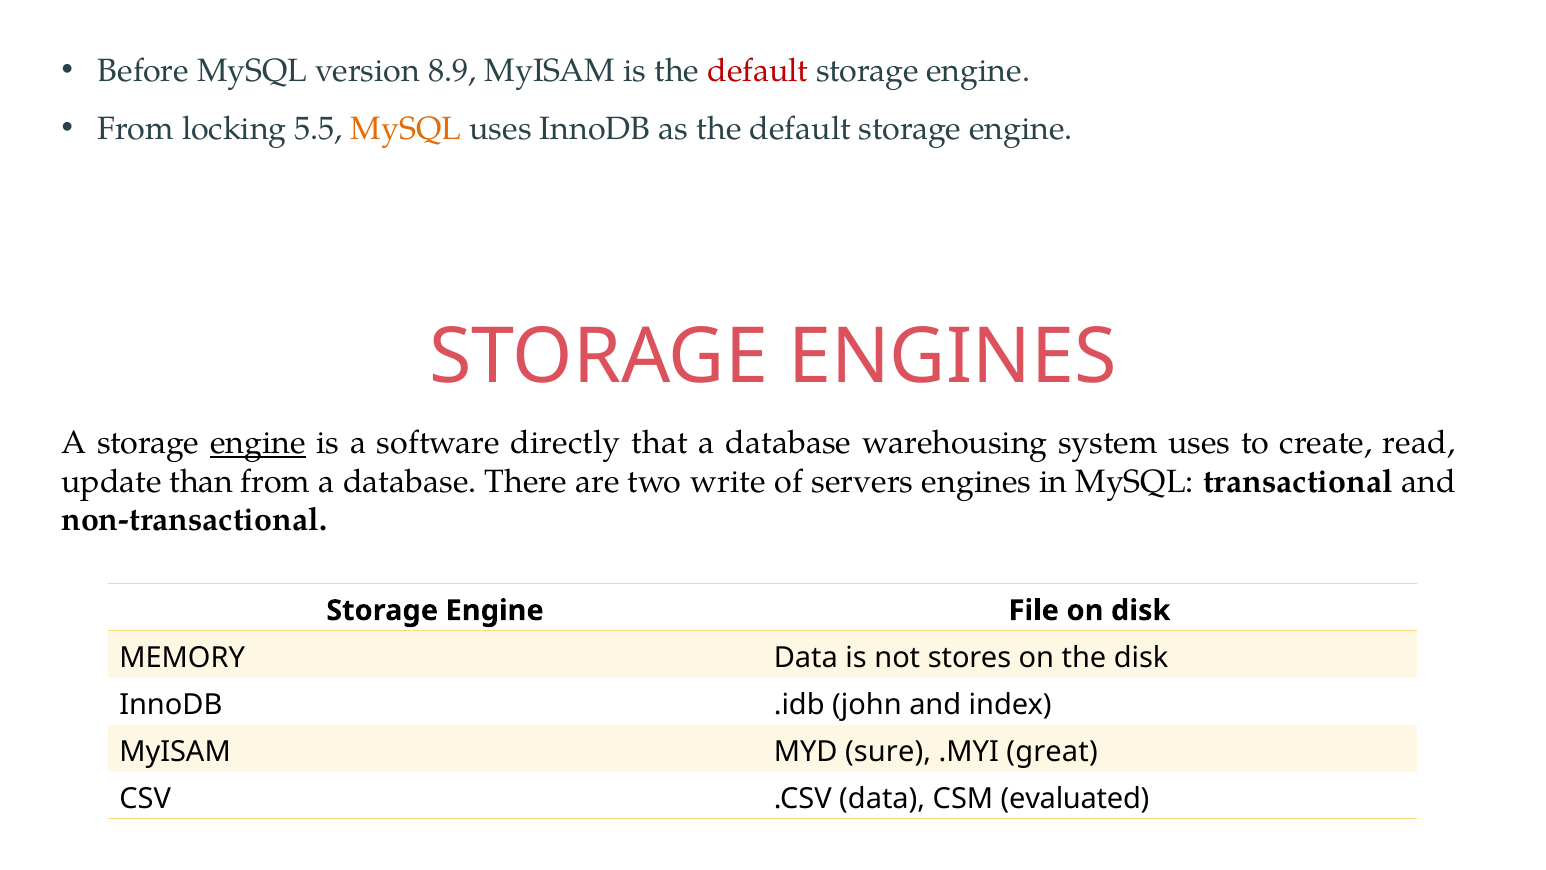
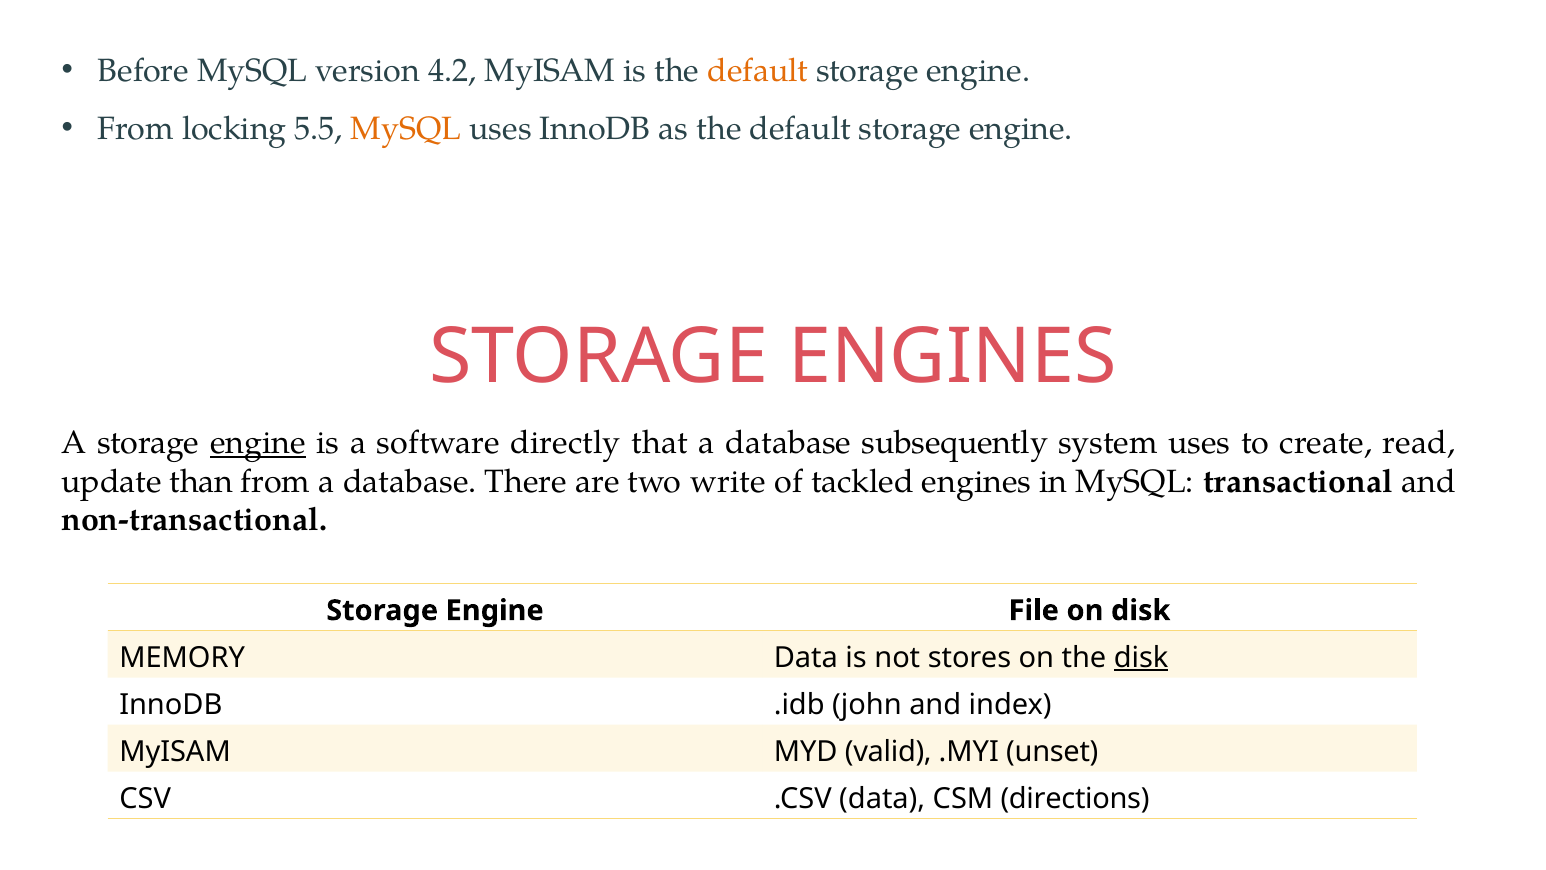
8.9: 8.9 -> 4.2
default at (758, 71) colour: red -> orange
warehousing: warehousing -> subsequently
servers: servers -> tackled
disk at (1141, 657) underline: none -> present
sure: sure -> valid
great: great -> unset
evaluated: evaluated -> directions
